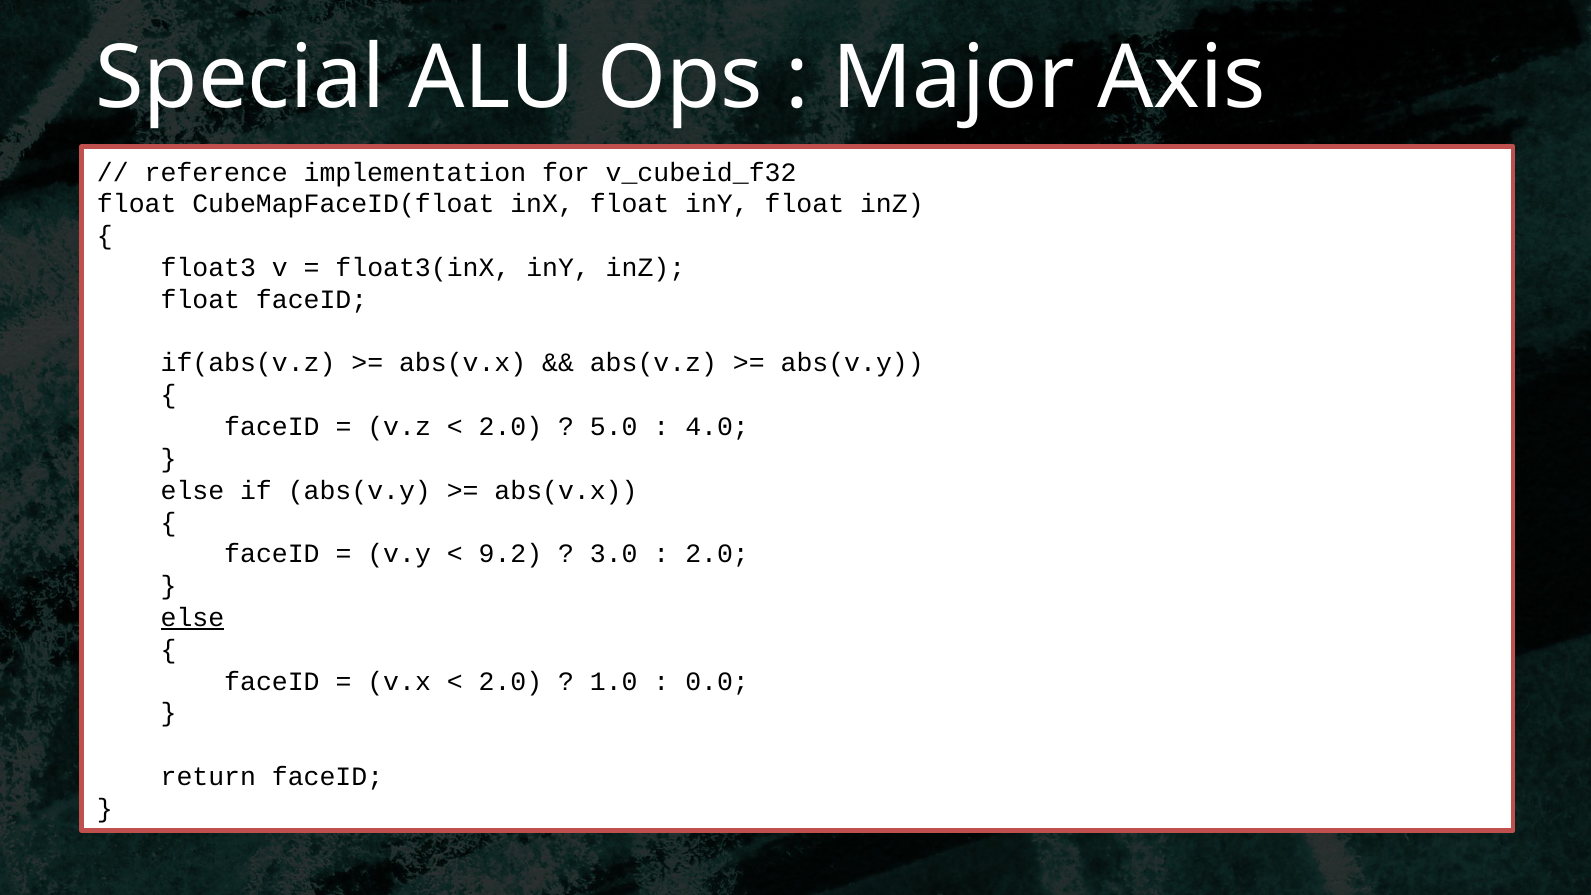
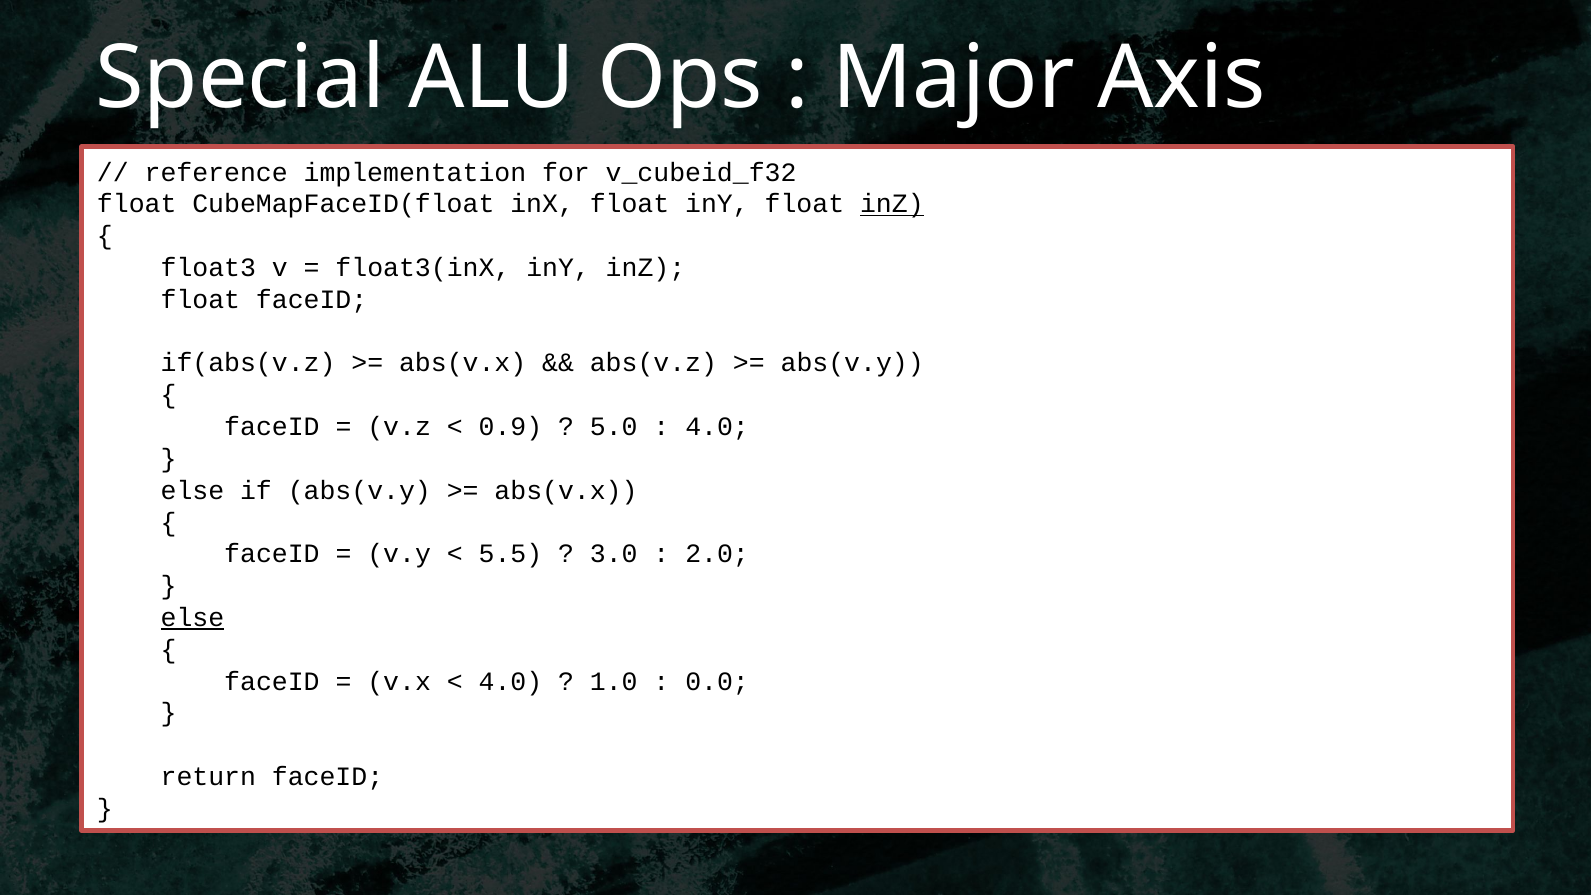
inZ at (892, 204) underline: none -> present
2.0 at (510, 427): 2.0 -> 0.9
9.2: 9.2 -> 5.5
2.0 at (510, 681): 2.0 -> 4.0
